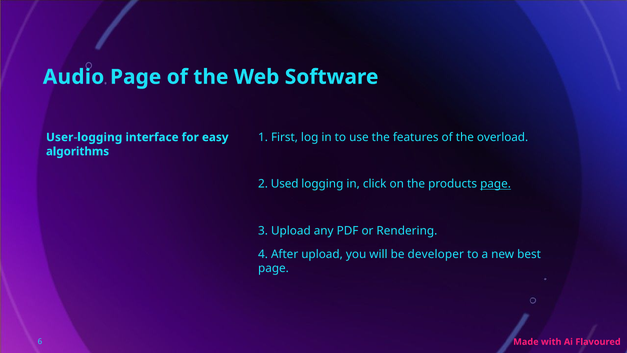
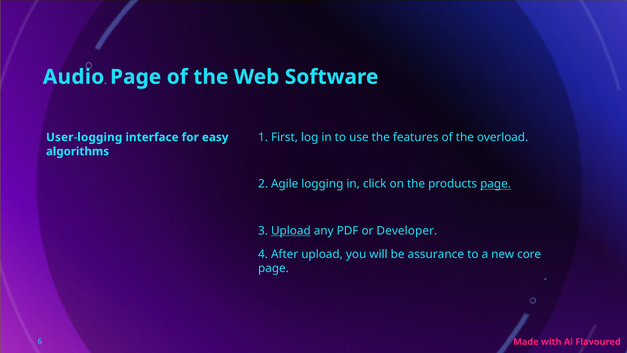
Used: Used -> Agile
Upload at (291, 231) underline: none -> present
Rendering: Rendering -> Developer
developer: developer -> assurance
best: best -> core
